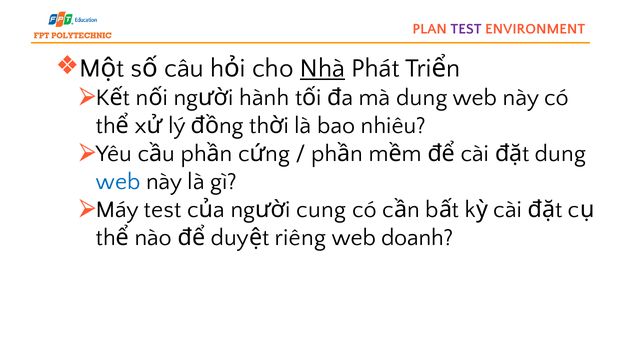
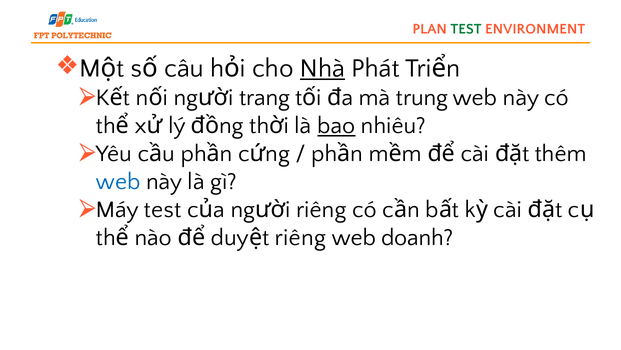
TEST at (466, 29) colour: purple -> green
hành: hành -> trang
mà dung: dung -> trung
bao underline: none -> present
dung at (560, 153): dung -> thêm
cung at (321, 209): cung -> riêng
